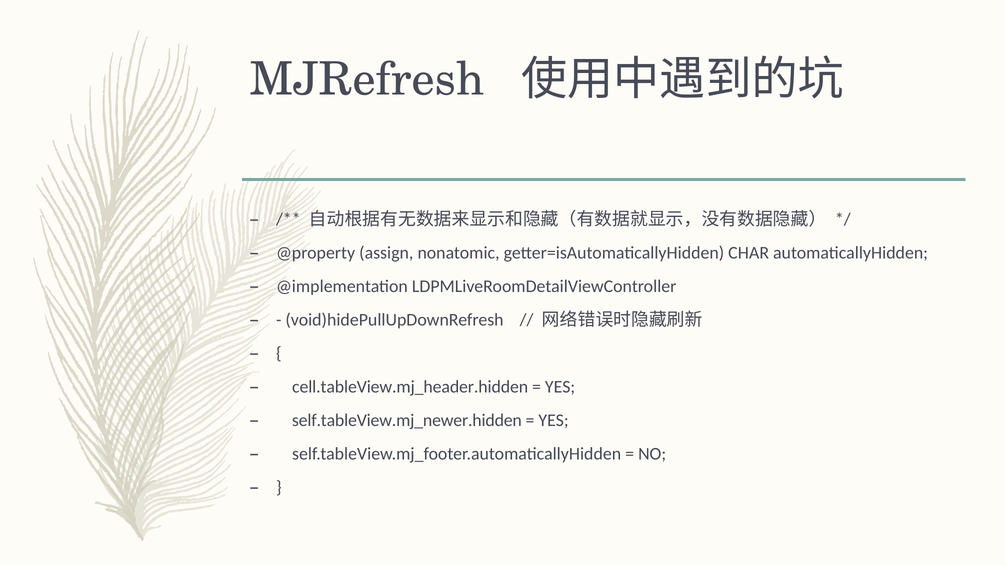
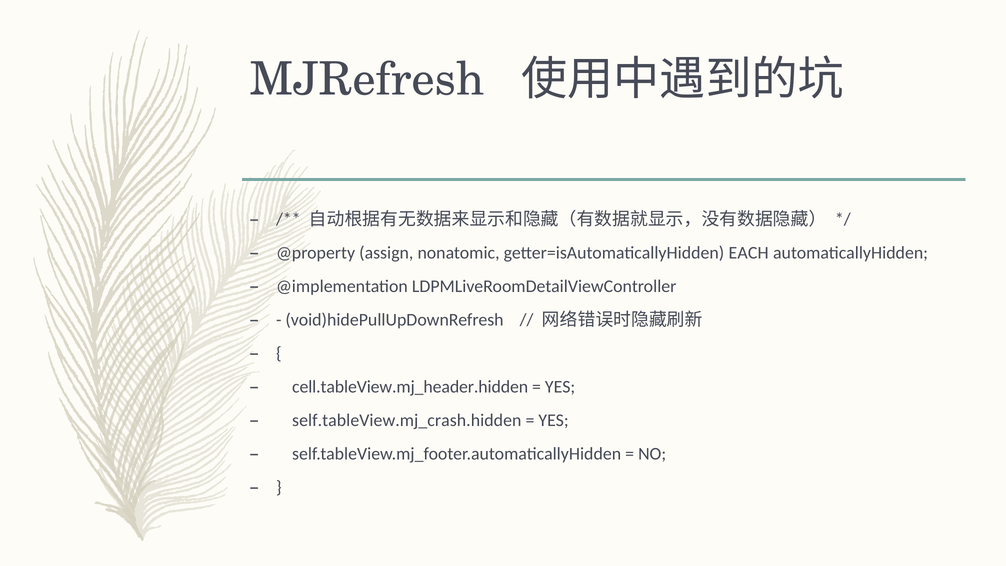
CHAR: CHAR -> EACH
self.tableView.mj_newer.hidden: self.tableView.mj_newer.hidden -> self.tableView.mj_crash.hidden
